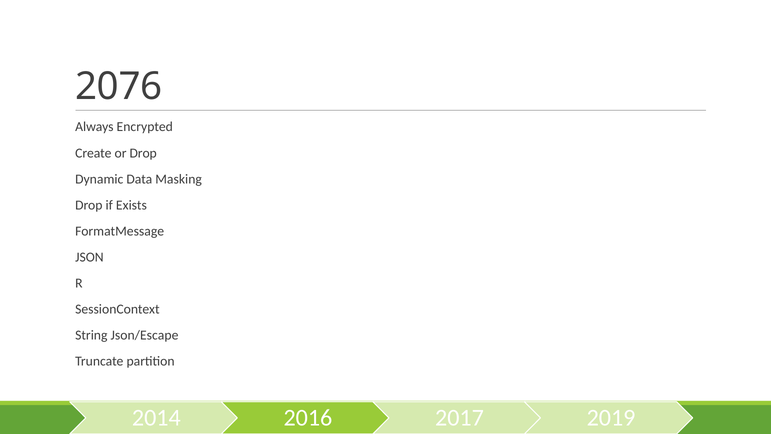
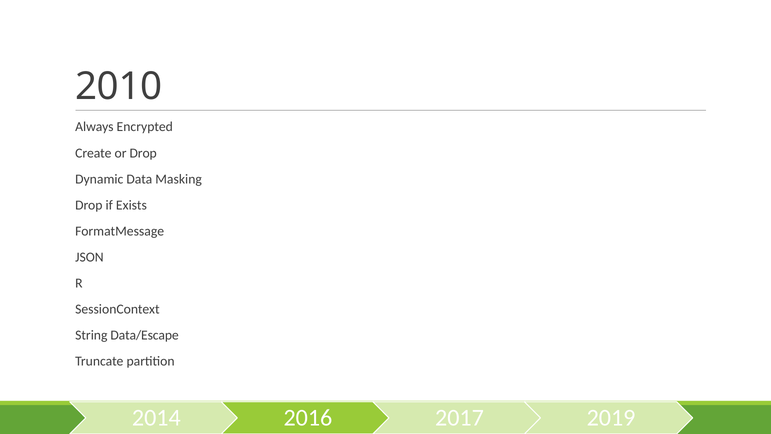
2076: 2076 -> 2010
Json/Escape: Json/Escape -> Data/Escape
